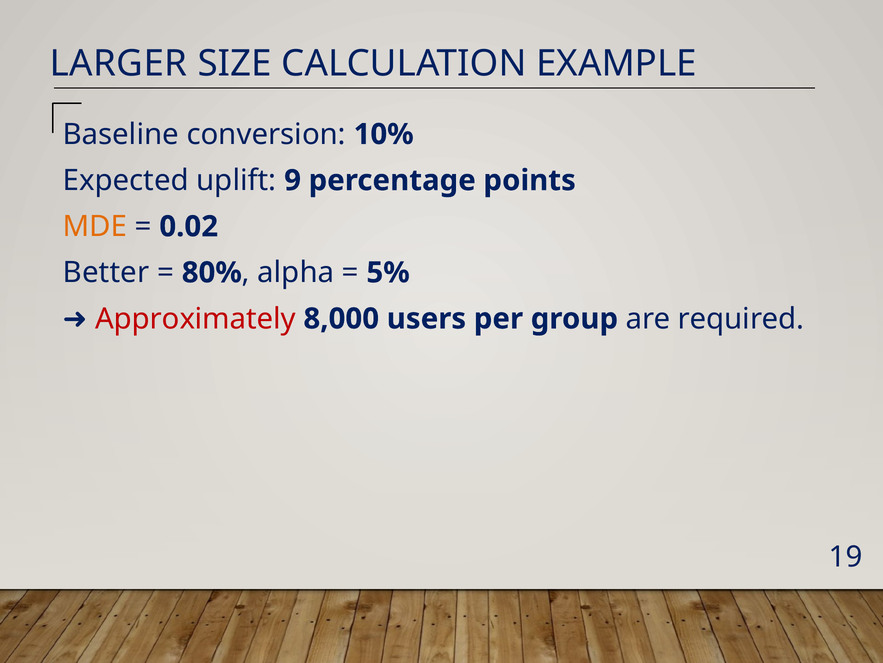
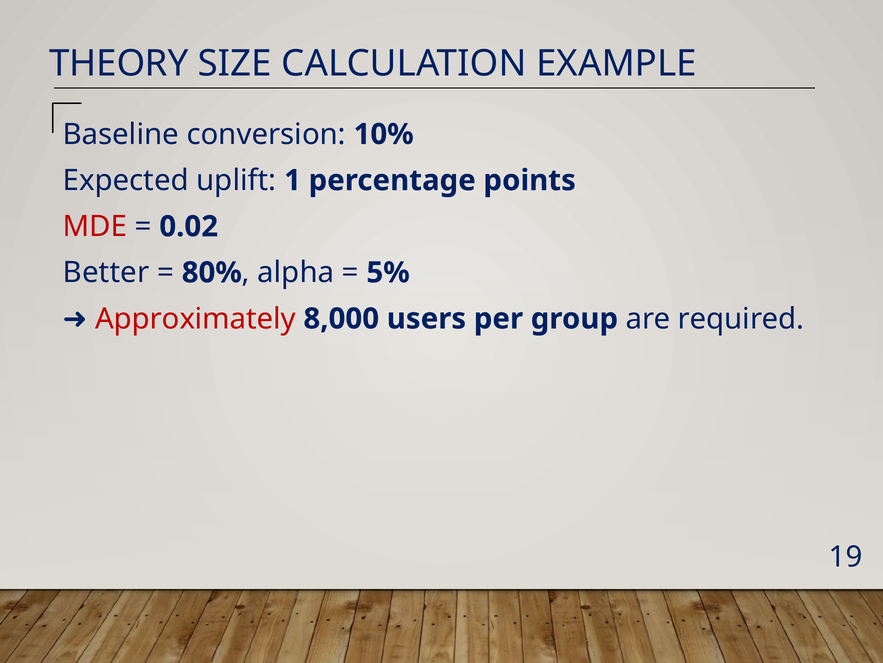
LARGER: LARGER -> THEORY
9: 9 -> 1
MDE colour: orange -> red
